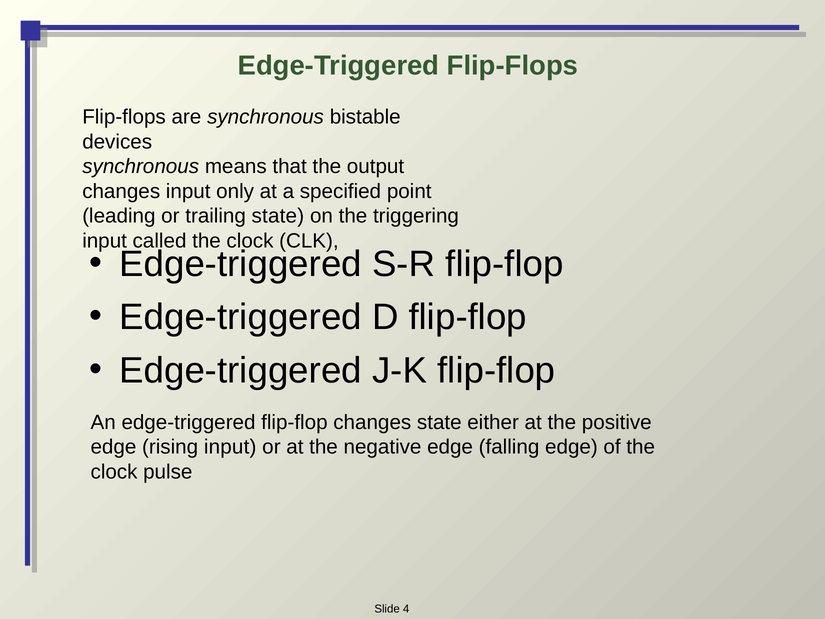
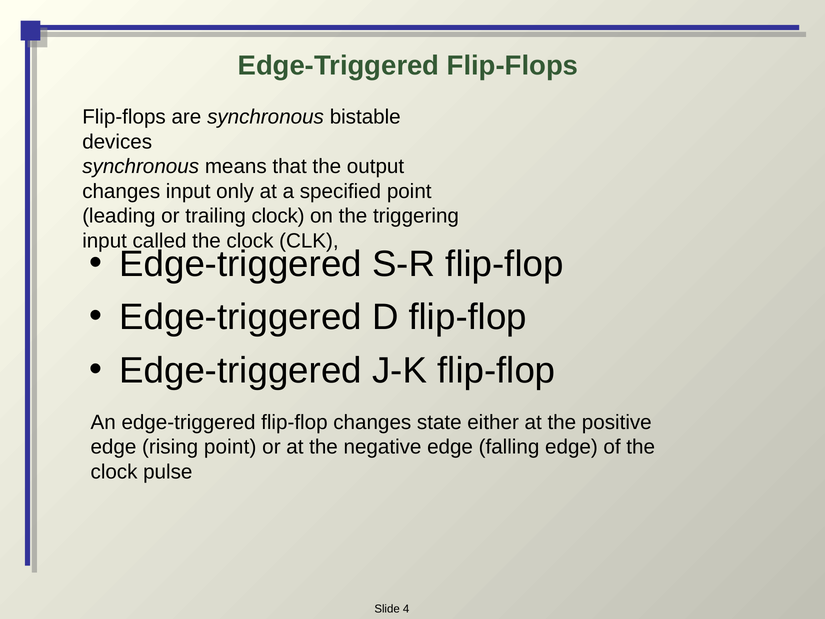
trailing state: state -> clock
rising input: input -> point
